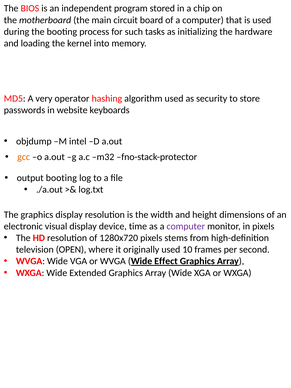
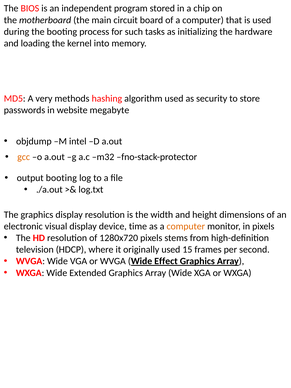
operator: operator -> methods
keyboards: keyboards -> megabyte
computer at (186, 226) colour: purple -> orange
OPEN: OPEN -> HDCP
10: 10 -> 15
